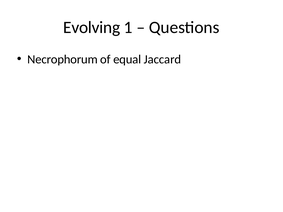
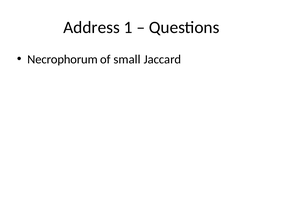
Evolving: Evolving -> Address
equal: equal -> small
